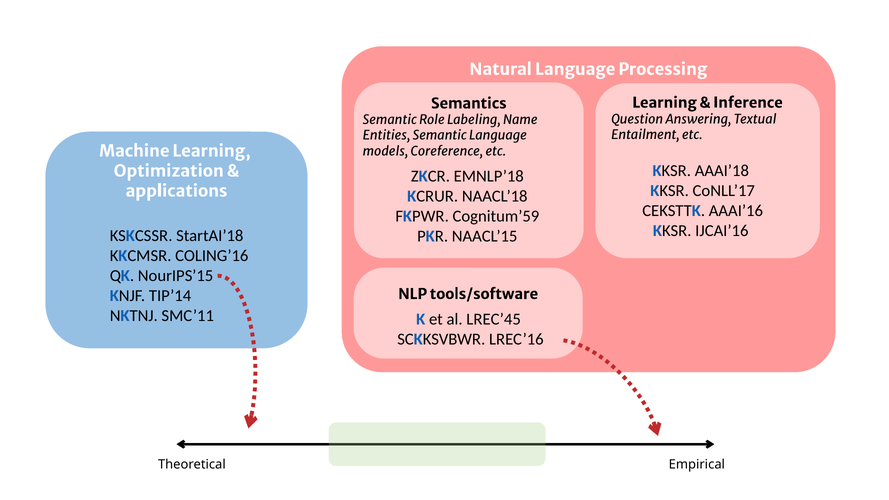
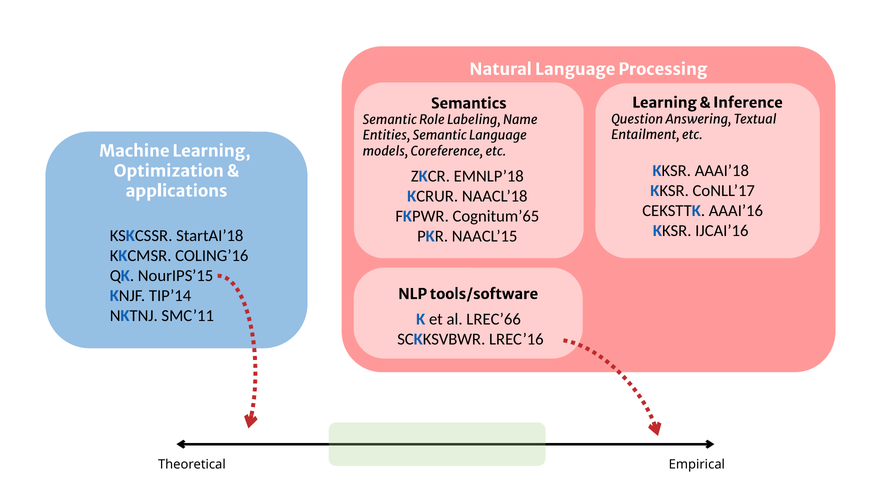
Cognitum’59: Cognitum’59 -> Cognitum’65
LREC’45: LREC’45 -> LREC’66
